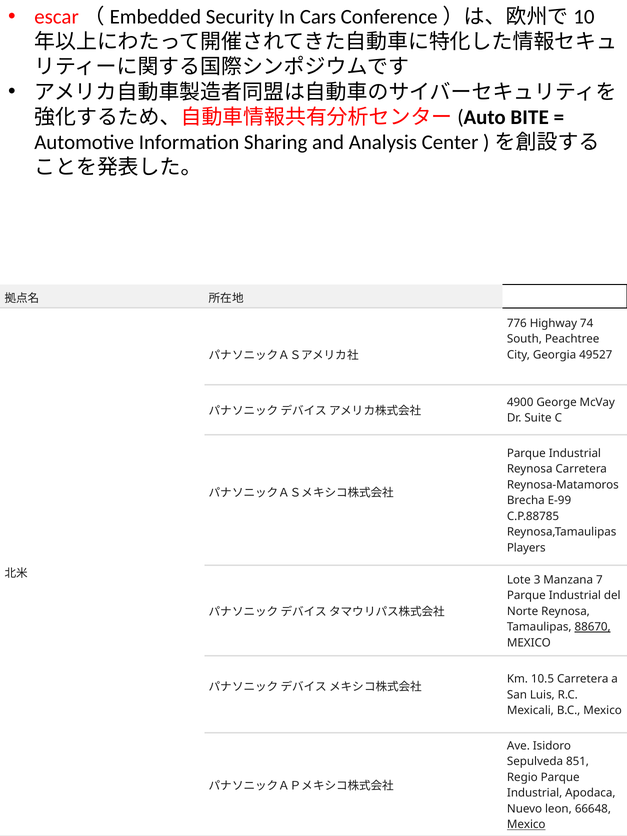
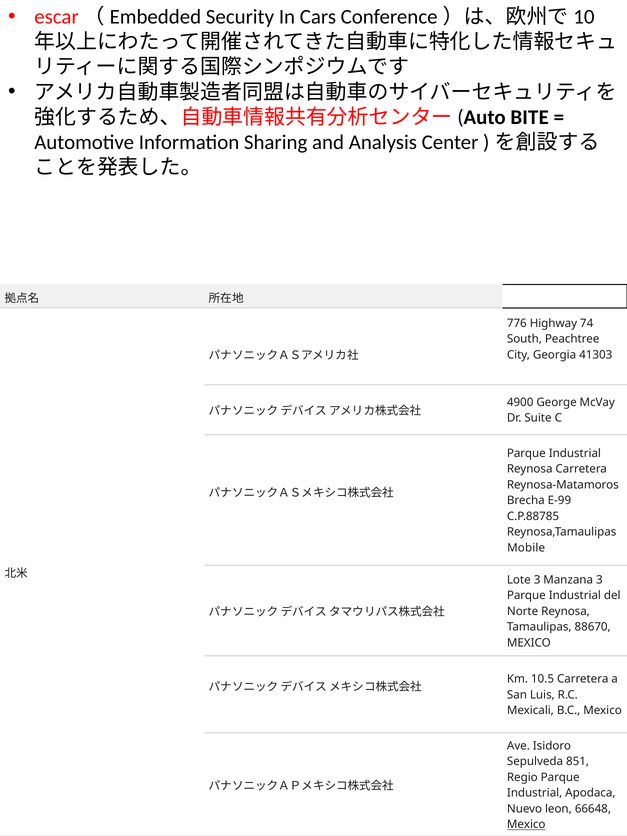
49527: 49527 -> 41303
Players: Players -> Mobile
Manzana 7: 7 -> 3
88670 underline: present -> none
